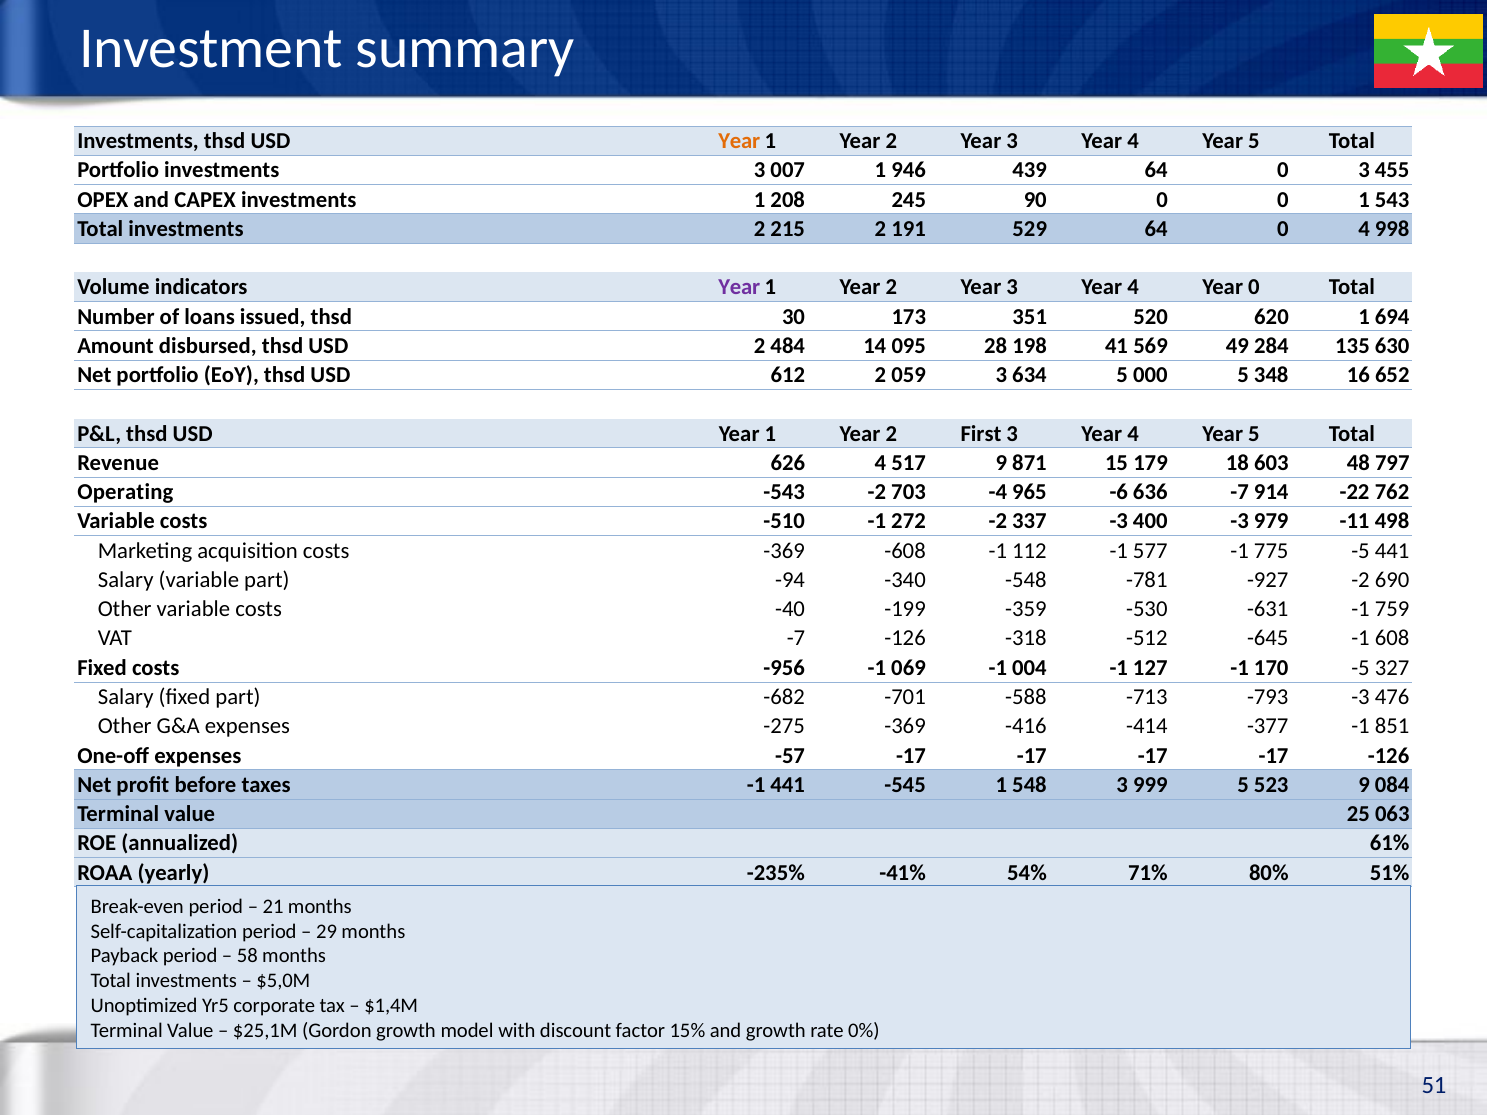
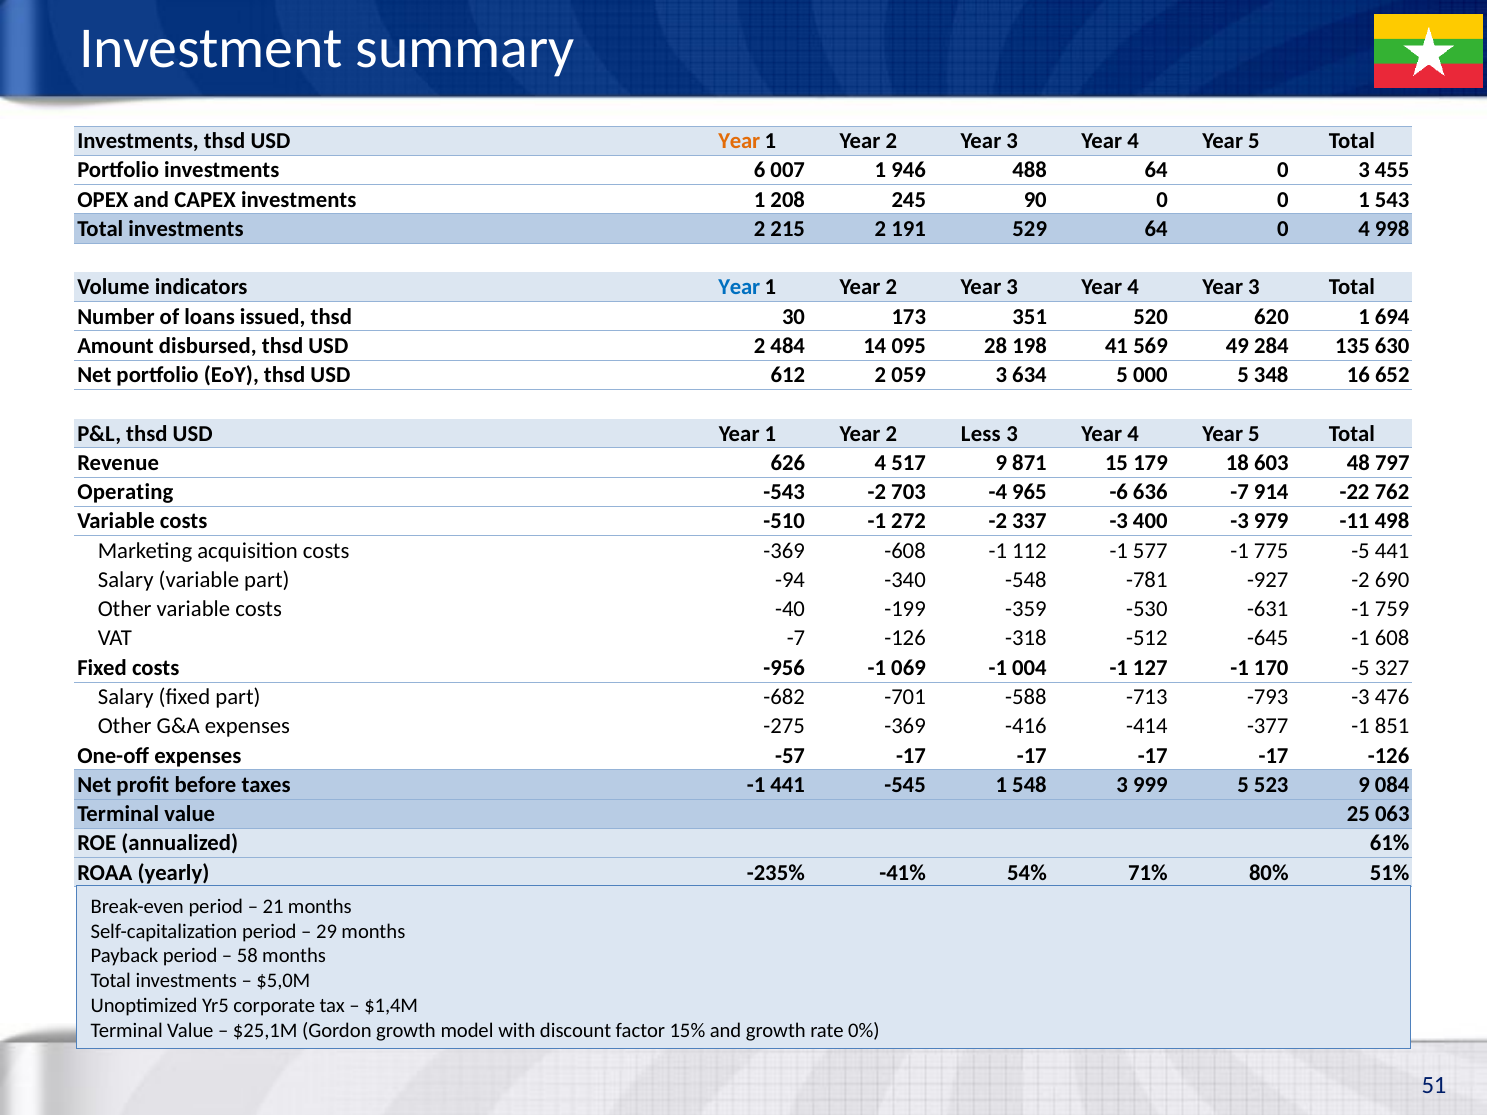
investments 3: 3 -> 6
439: 439 -> 488
Year at (739, 287) colour: purple -> blue
4 Year 0: 0 -> 3
First: First -> Less
